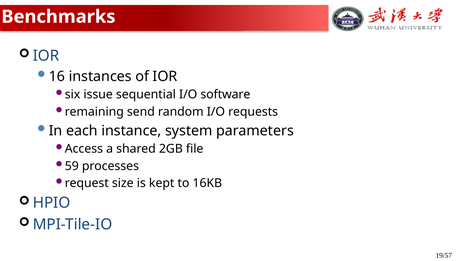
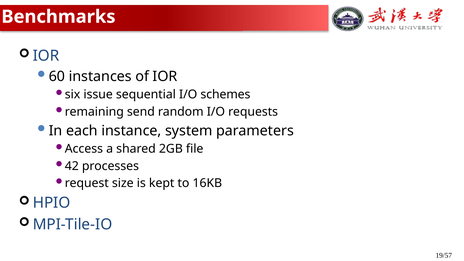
16: 16 -> 60
software: software -> schemes
59: 59 -> 42
